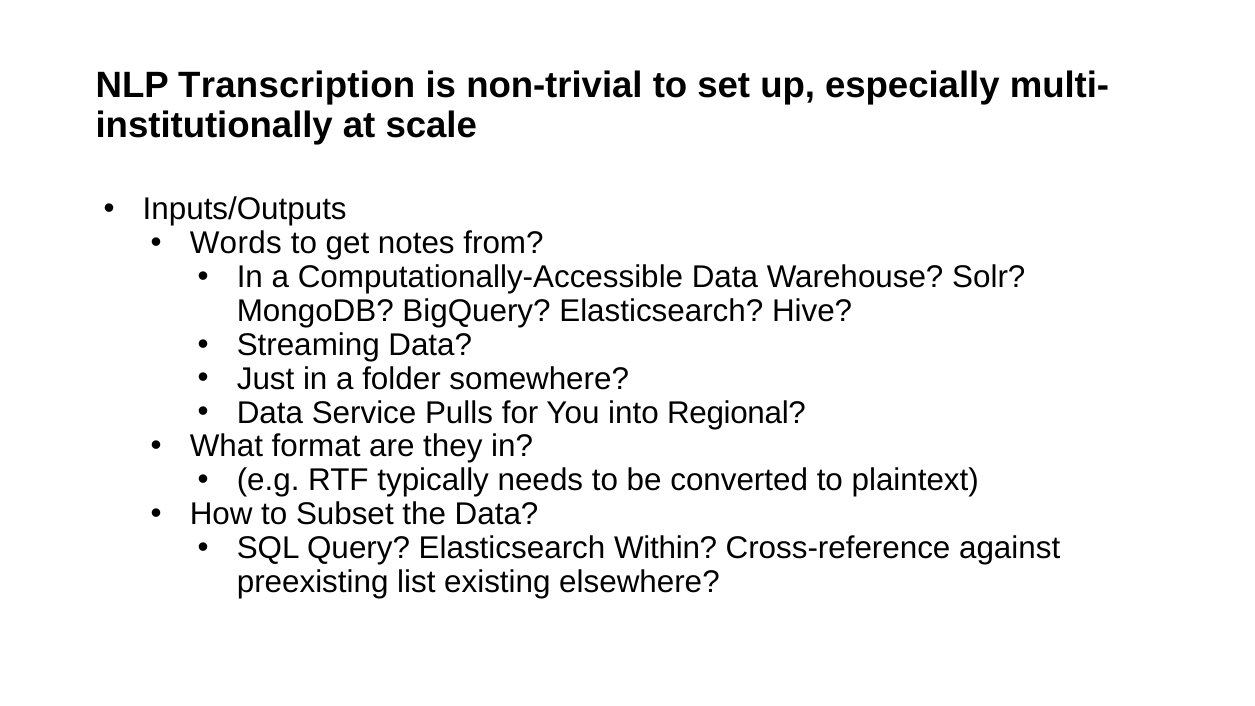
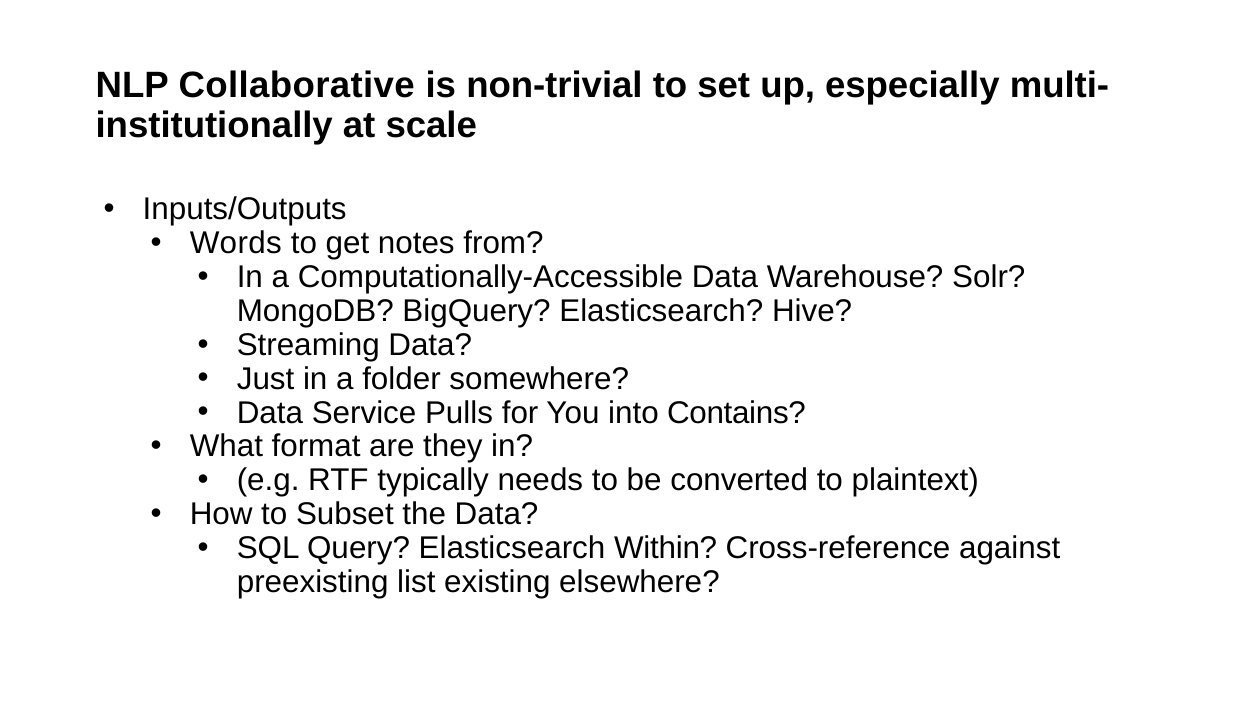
Transcription: Transcription -> Collaborative
Regional: Regional -> Contains
